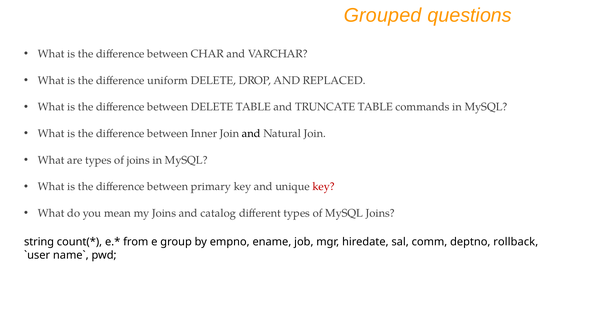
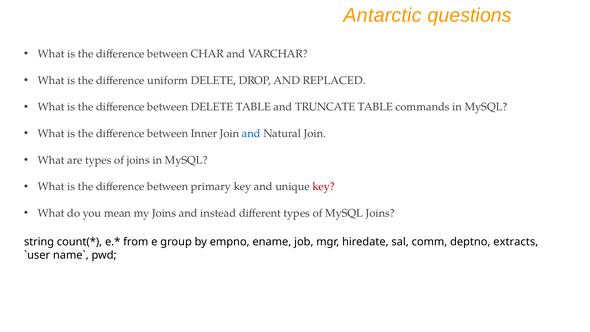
Grouped: Grouped -> Antarctic
and at (251, 133) colour: black -> blue
catalog: catalog -> instead
rollback: rollback -> extracts
